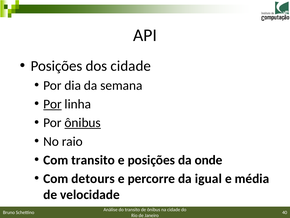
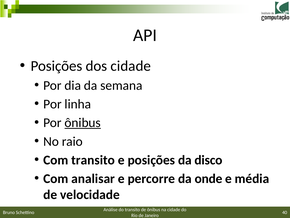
Por at (53, 104) underline: present -> none
onde: onde -> disco
detours: detours -> analisar
igual: igual -> onde
